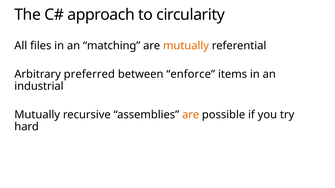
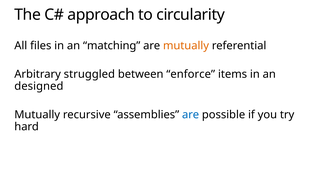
preferred: preferred -> struggled
industrial: industrial -> designed
are at (191, 115) colour: orange -> blue
